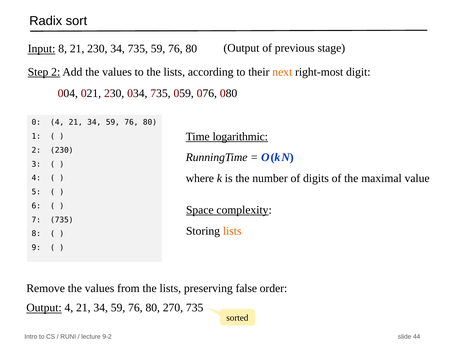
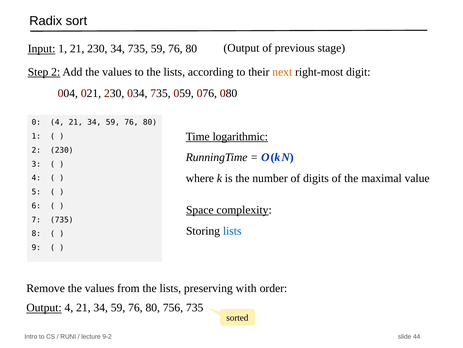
Input 8: 8 -> 1
lists at (232, 230) colour: orange -> blue
false: false -> with
270: 270 -> 756
